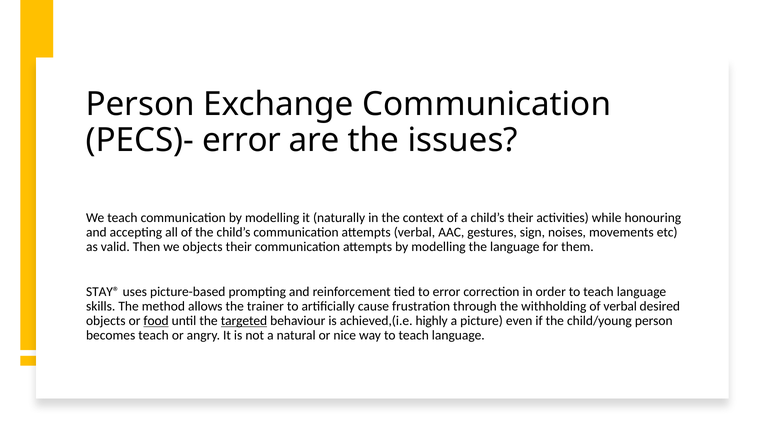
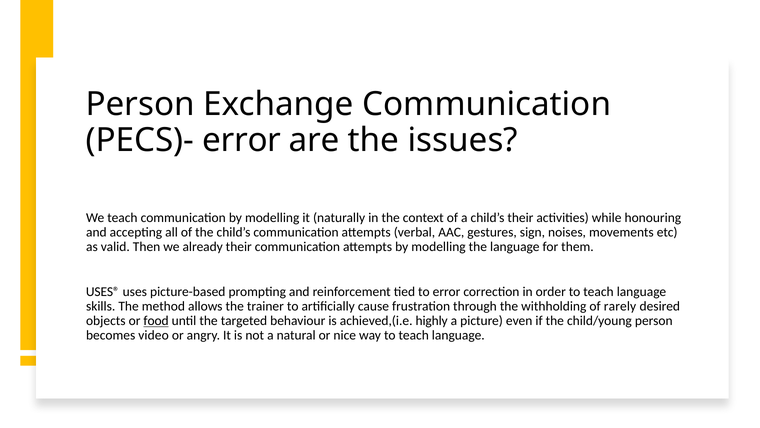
we objects: objects -> already
STAY®: STAY® -> USES®
of verbal: verbal -> rarely
targeted underline: present -> none
becomes teach: teach -> video
